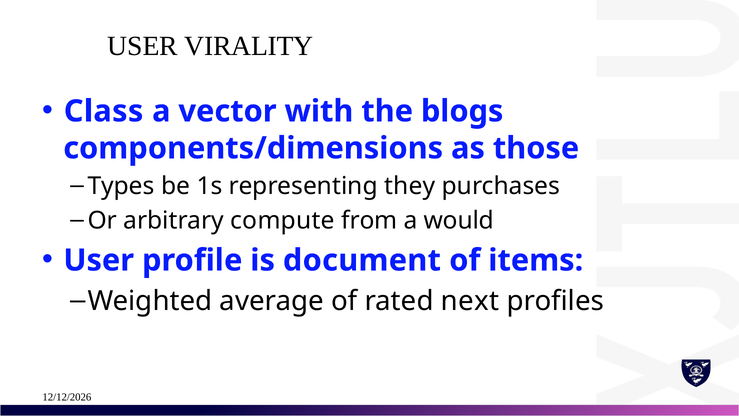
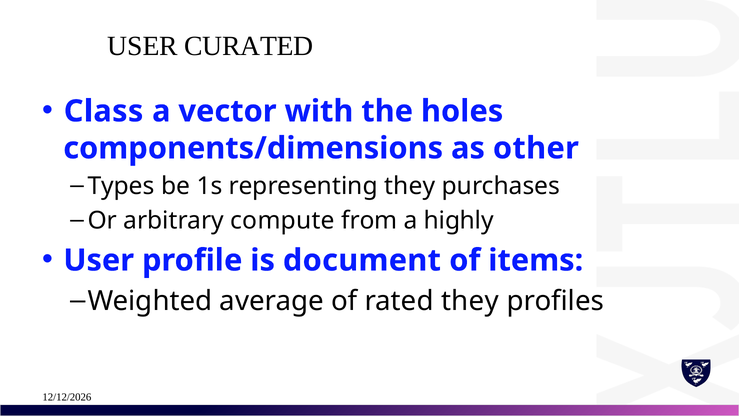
VIRALITY: VIRALITY -> CURATED
blogs: blogs -> holes
those: those -> other
would: would -> highly
rated next: next -> they
